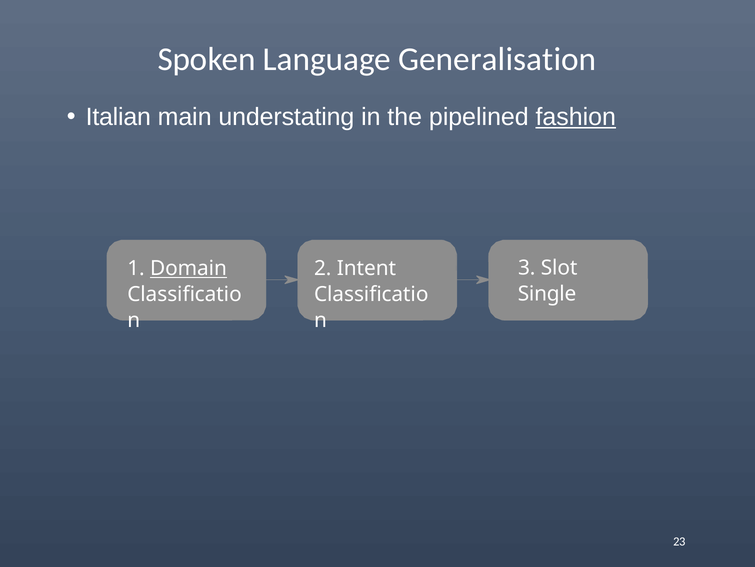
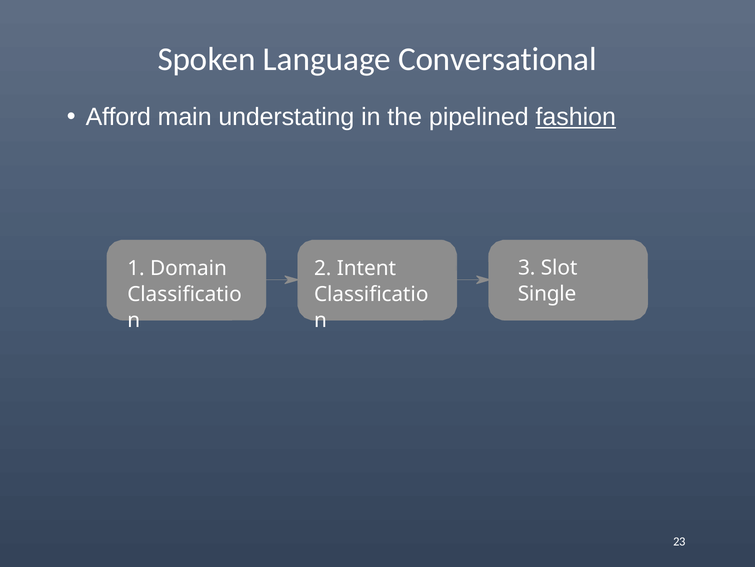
Generalisation: Generalisation -> Conversational
Italian: Italian -> Afford
Domain underline: present -> none
